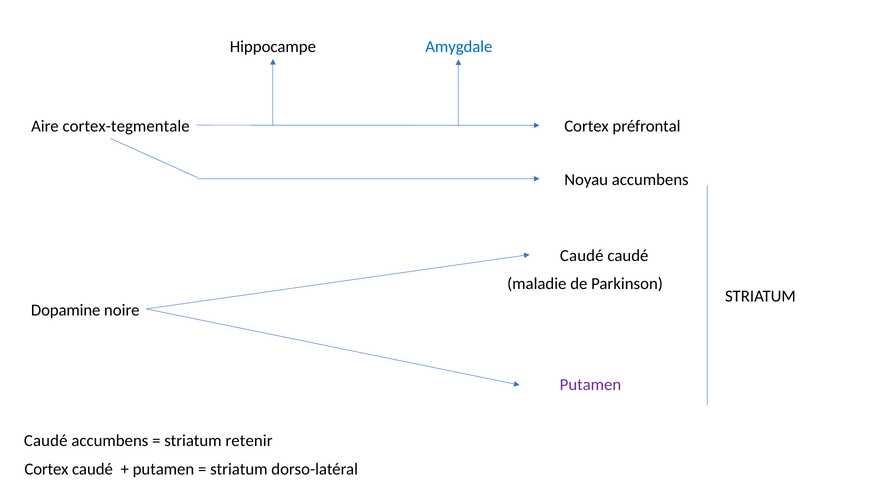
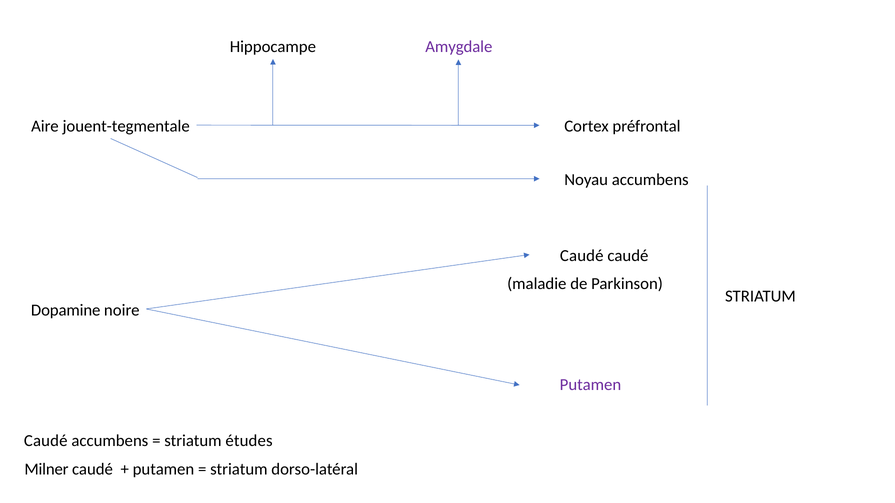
Amygdale colour: blue -> purple
cortex-tegmentale: cortex-tegmentale -> jouent-tegmentale
retenir: retenir -> études
Cortex at (46, 470): Cortex -> Milner
